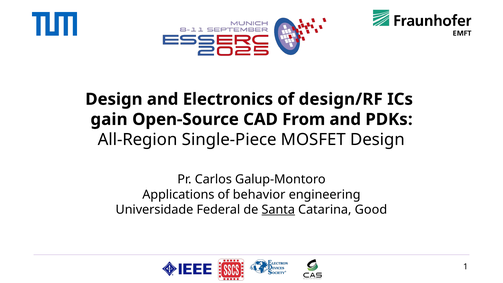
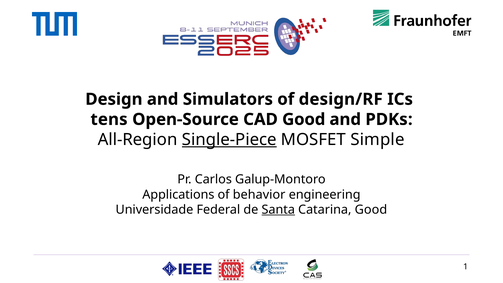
Electronics: Electronics -> Simulators
gain: gain -> tens
CAD From: From -> Good
Single-Piece underline: none -> present
MOSFET Design: Design -> Simple
